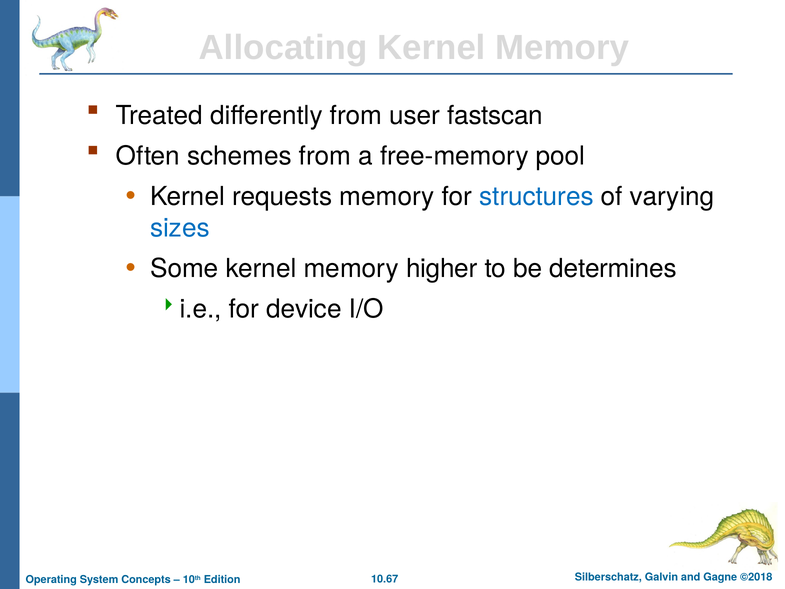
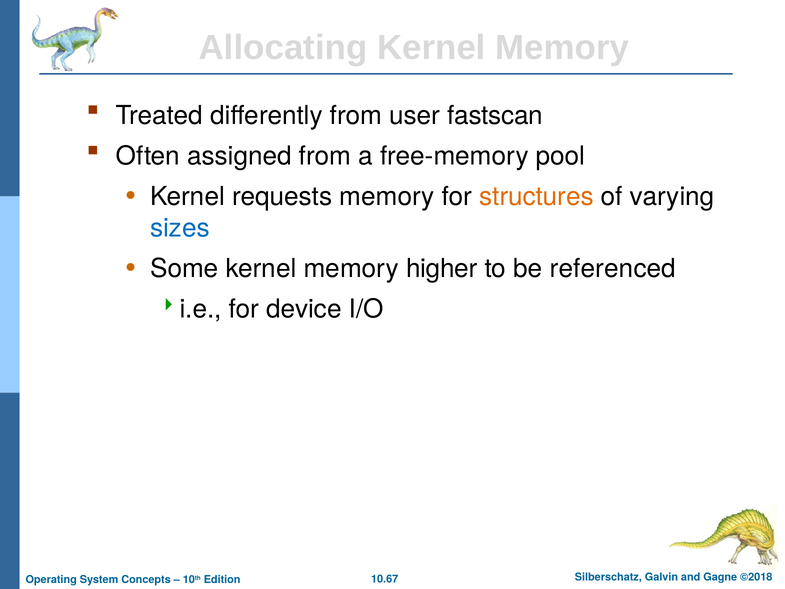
schemes: schemes -> assigned
structures colour: blue -> orange
determines: determines -> referenced
